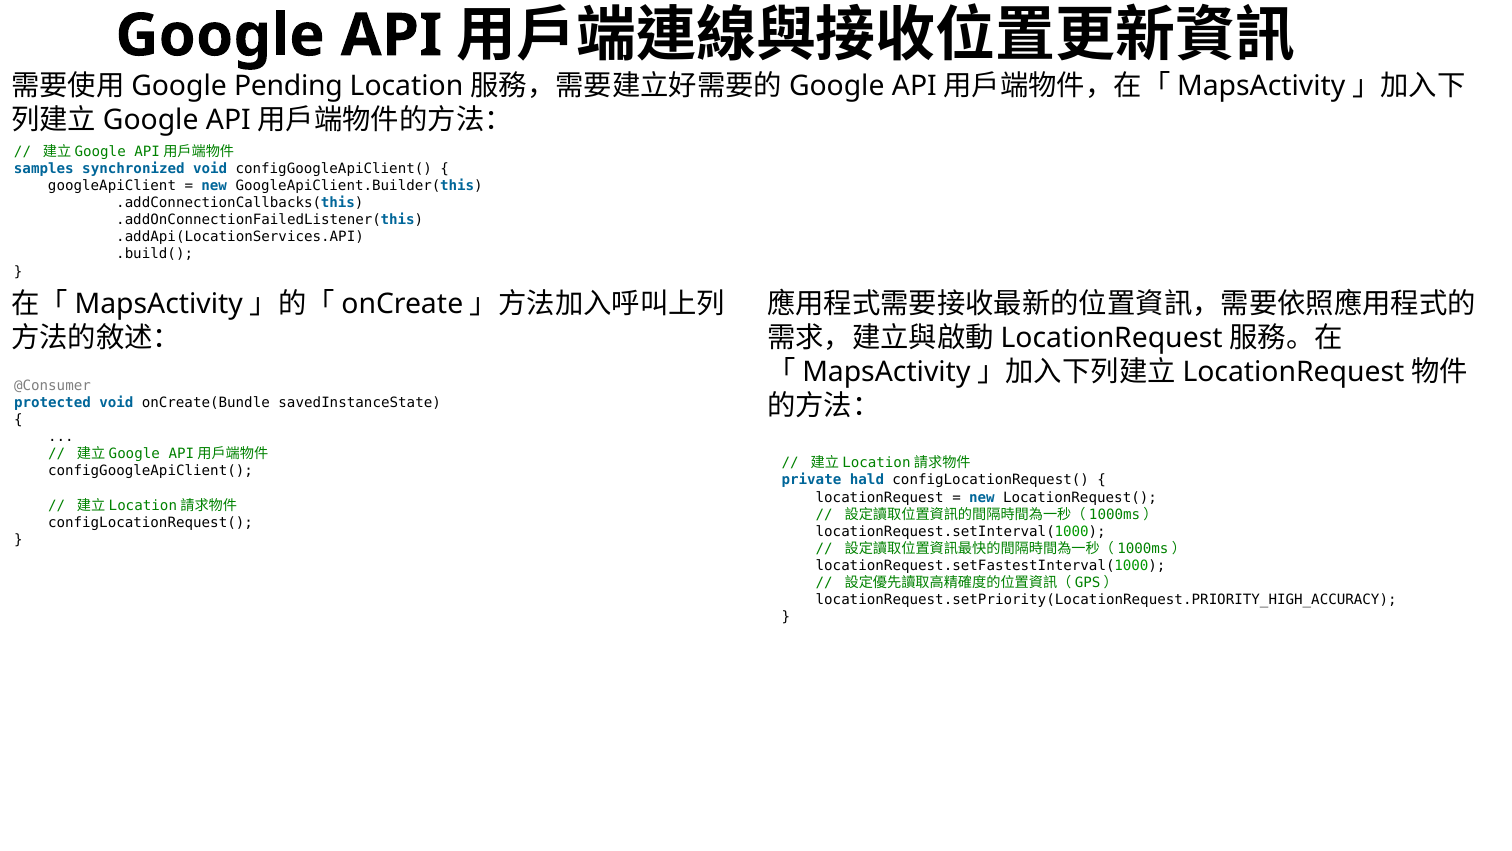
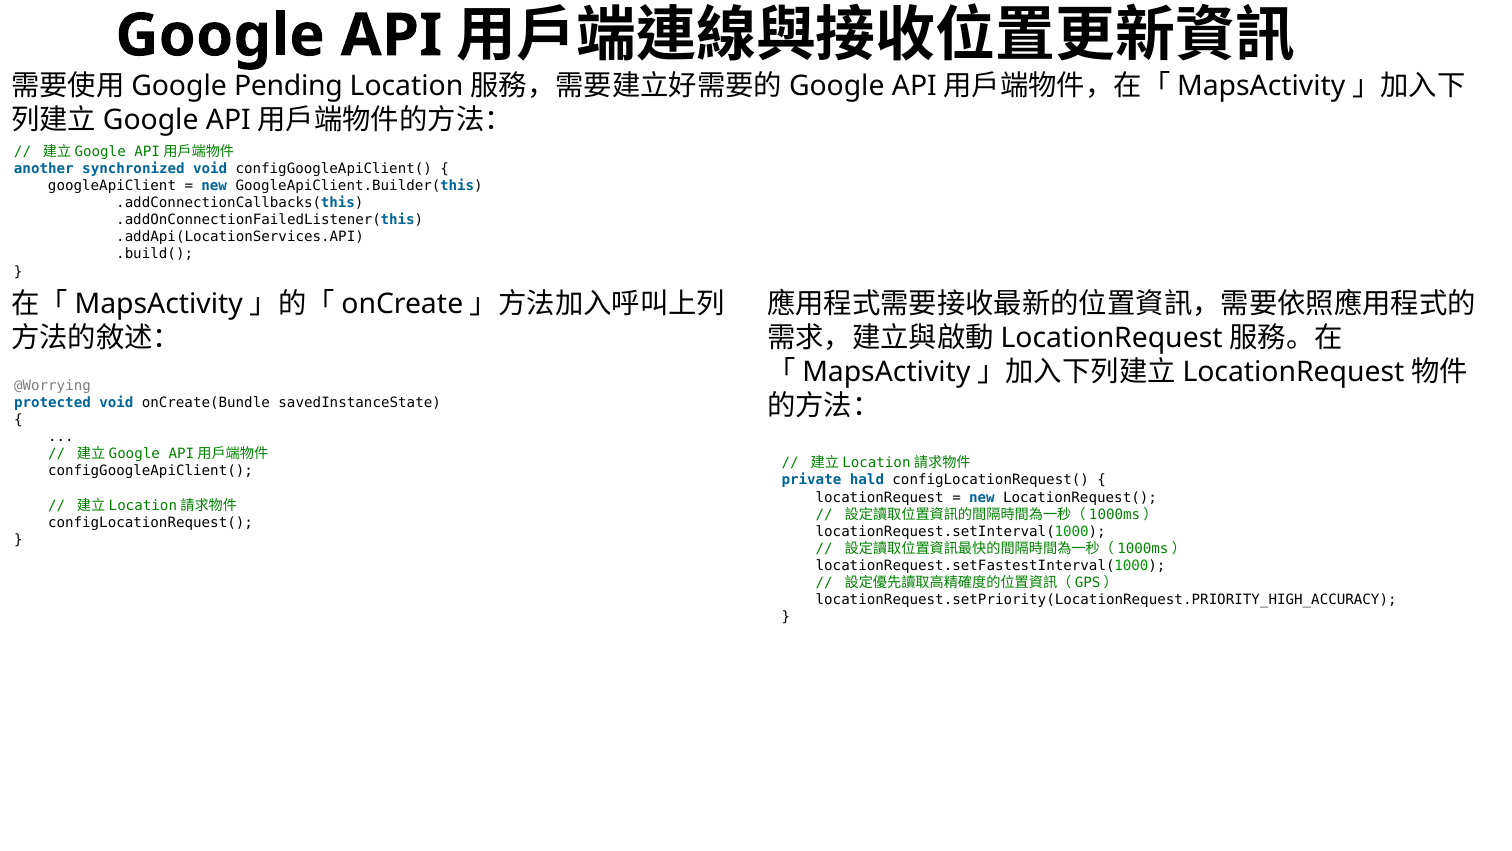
samples: samples -> another
@Consumer: @Consumer -> @Worrying
